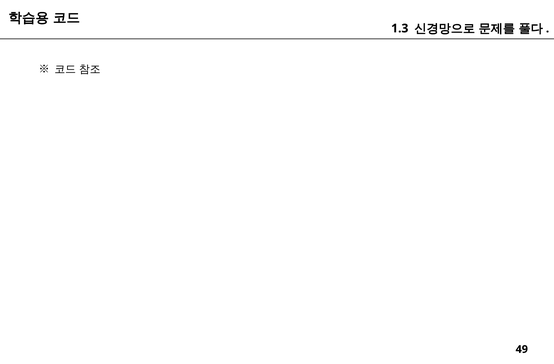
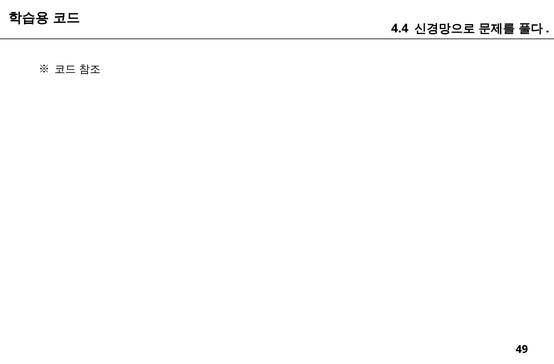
1.3: 1.3 -> 4.4
